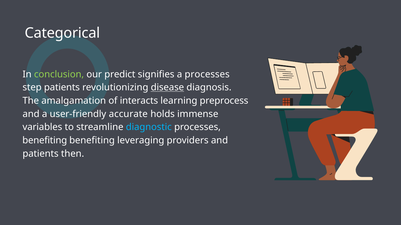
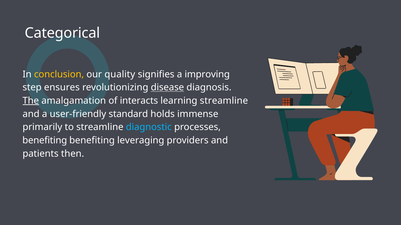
conclusion colour: light green -> yellow
predict: predict -> quality
a processes: processes -> improving
step patients: patients -> ensures
The underline: none -> present
learning preprocess: preprocess -> streamline
accurate: accurate -> standard
variables: variables -> primarily
